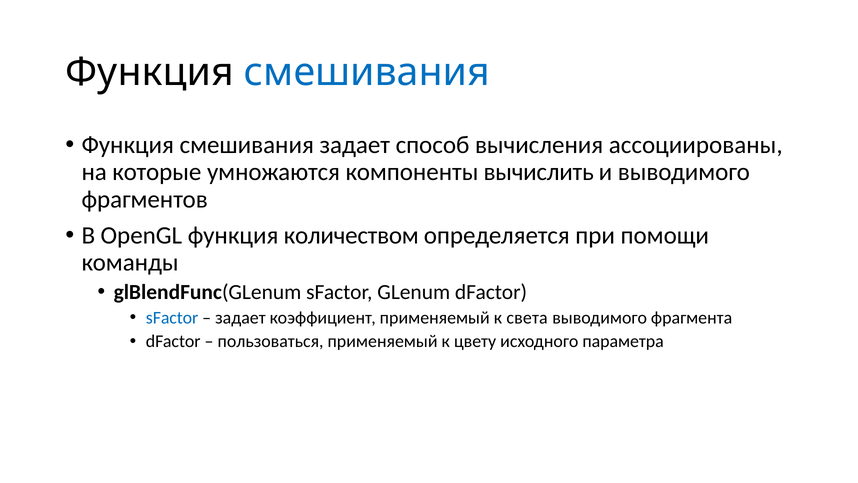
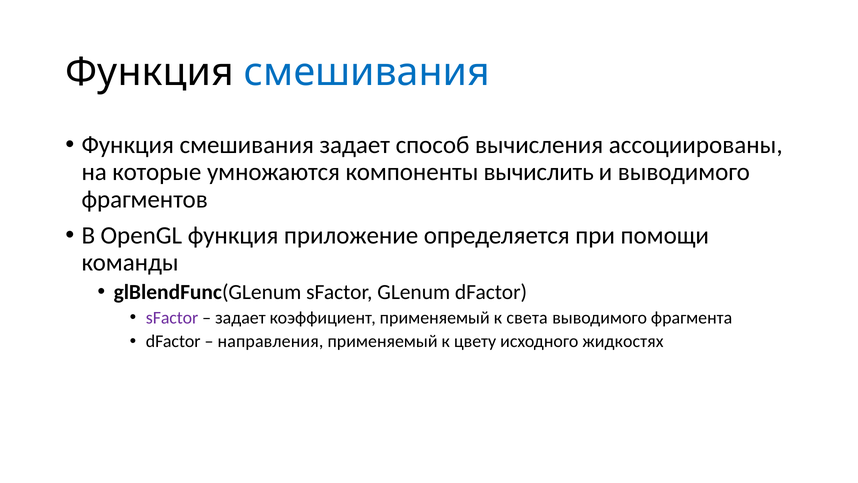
количеством: количеством -> приложение
sFactor at (172, 317) colour: blue -> purple
пользоваться: пользоваться -> направления
параметра: параметра -> жидкостях
